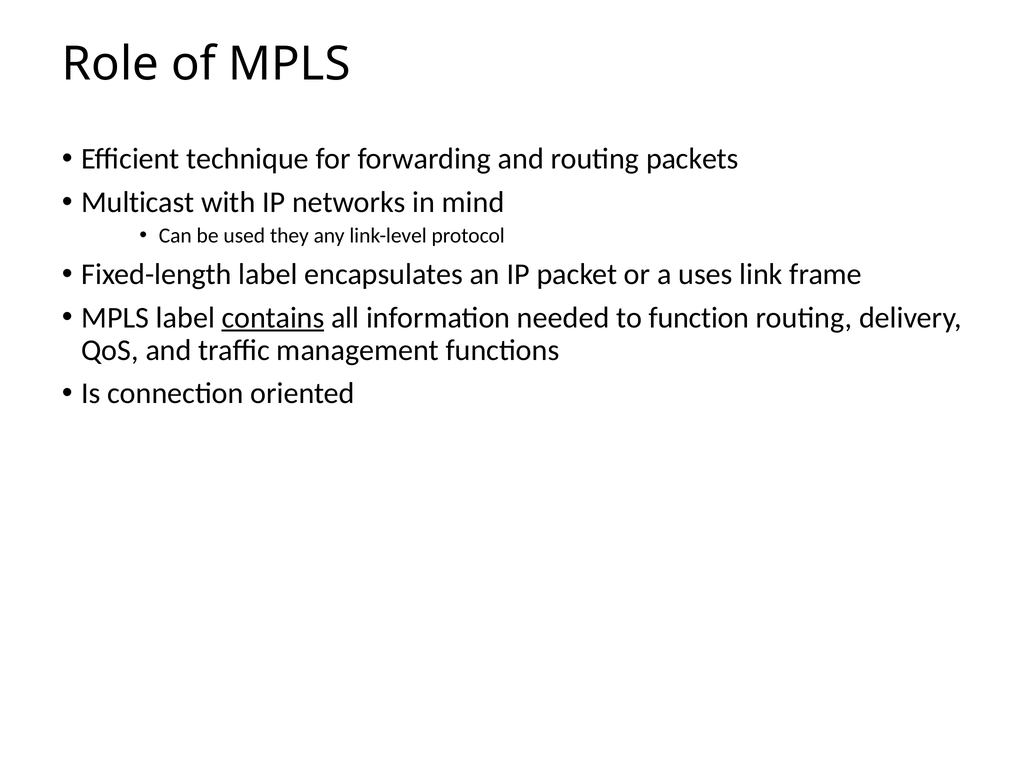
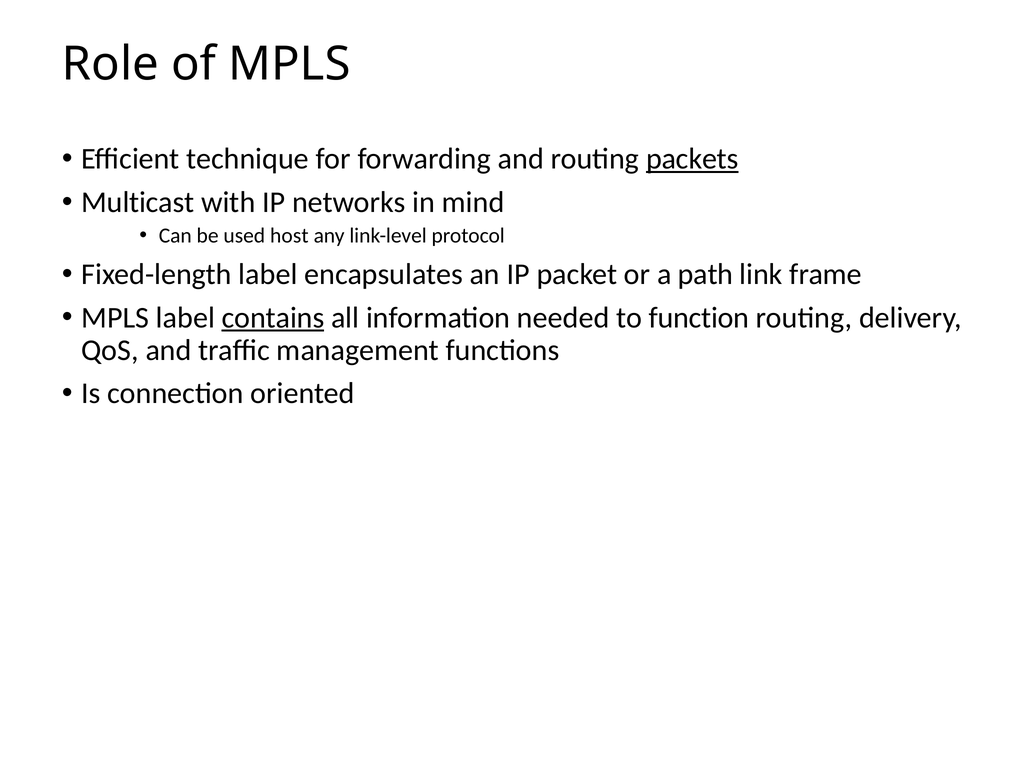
packets underline: none -> present
they: they -> host
uses: uses -> path
